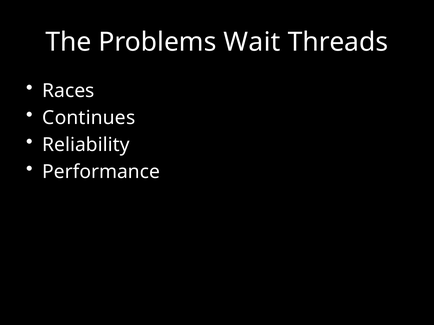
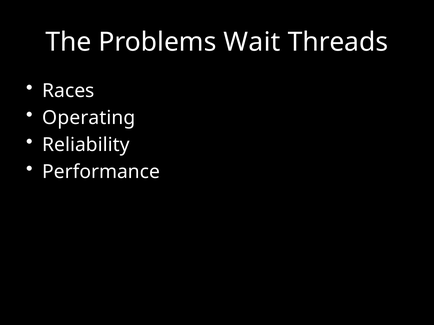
Continues: Continues -> Operating
